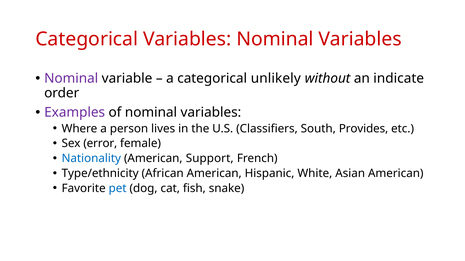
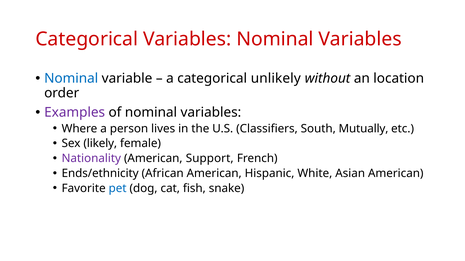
Nominal at (71, 79) colour: purple -> blue
indicate: indicate -> location
Provides: Provides -> Mutually
error: error -> likely
Nationality colour: blue -> purple
Type/ethnicity: Type/ethnicity -> Ends/ethnicity
